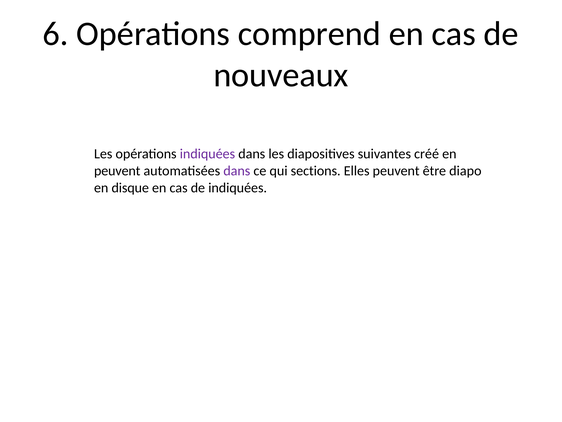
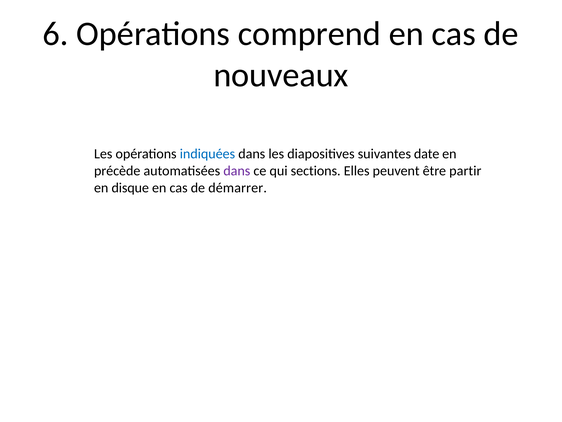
indiquées at (207, 154) colour: purple -> blue
créé: créé -> date
peuvent at (117, 171): peuvent -> précède
diapo: diapo -> partir
de indiquées: indiquées -> démarrer
